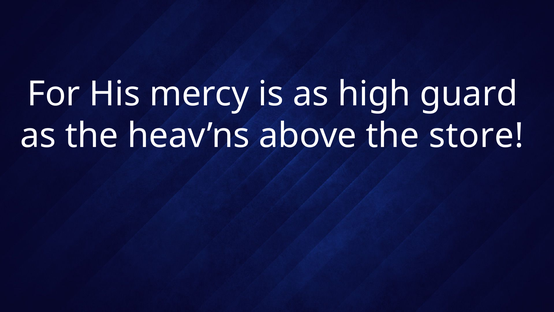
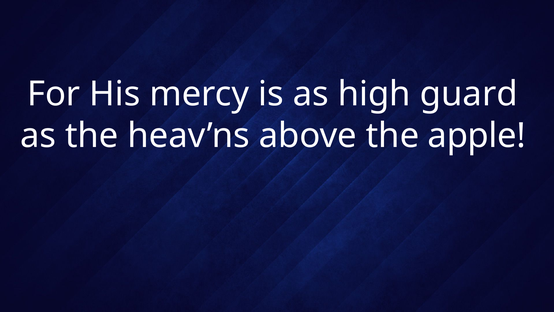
store: store -> apple
